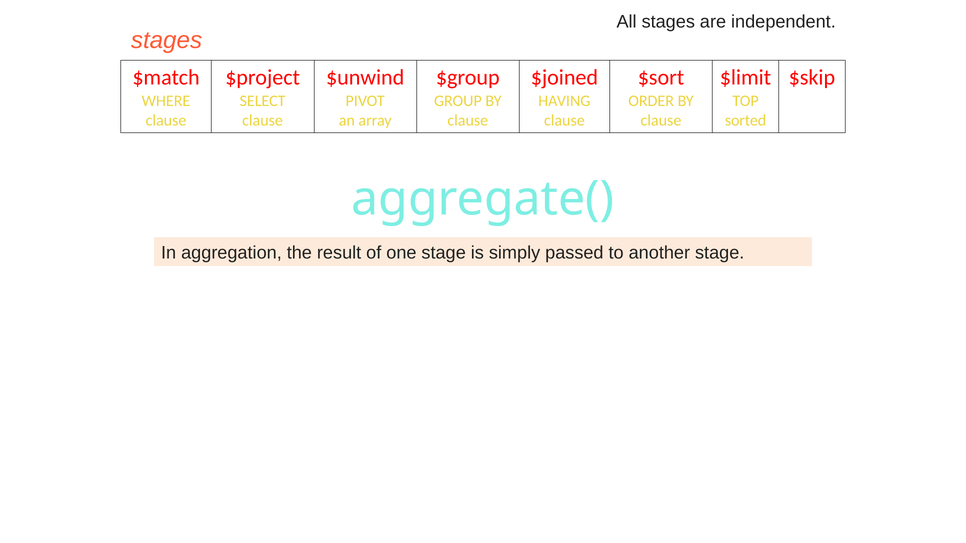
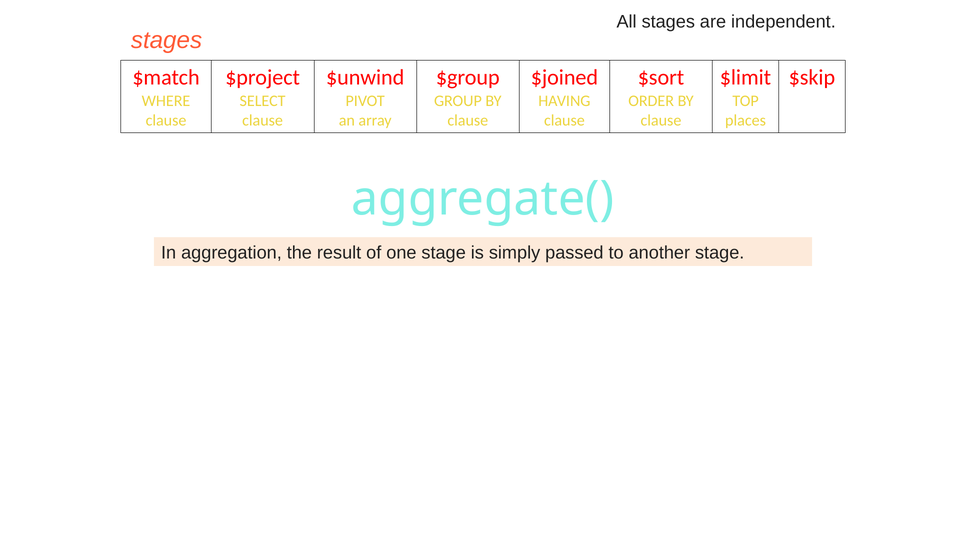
sorted: sorted -> places
